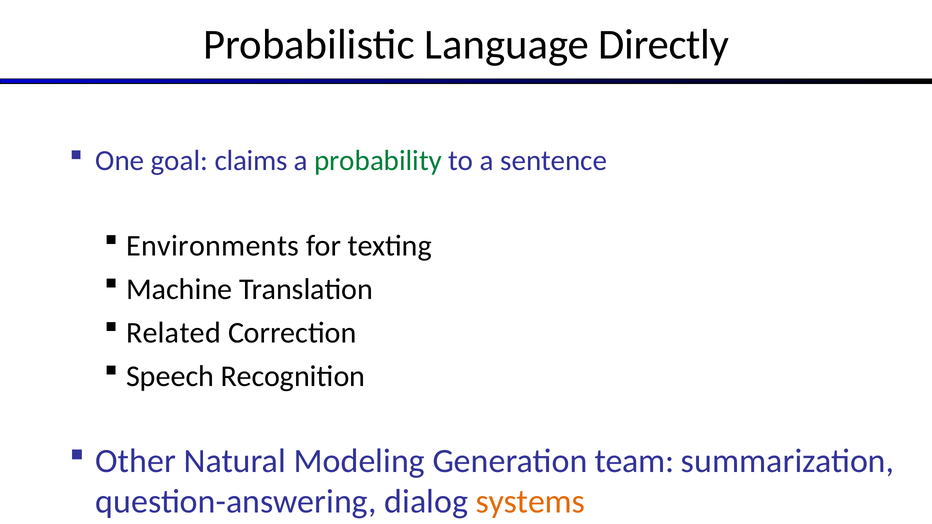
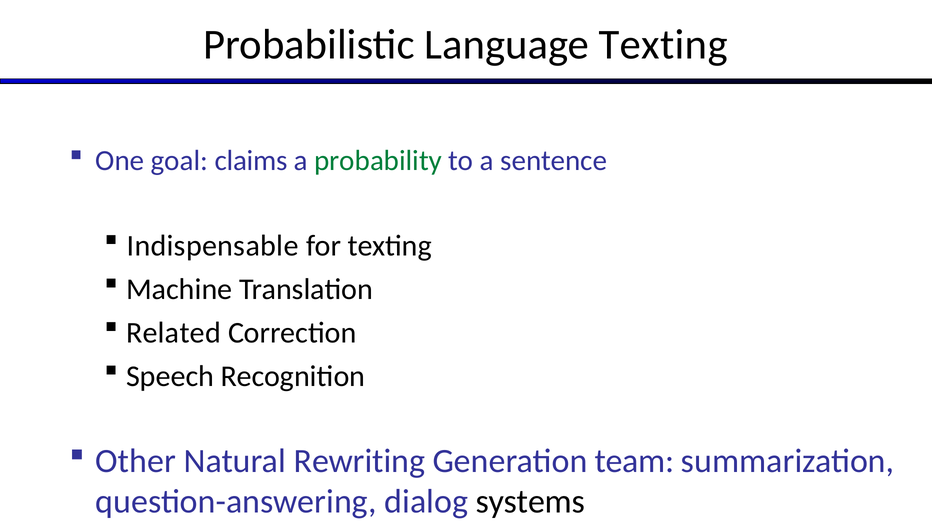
Language Directly: Directly -> Texting
Environments: Environments -> Indispensable
Modeling: Modeling -> Rewriting
systems colour: orange -> black
